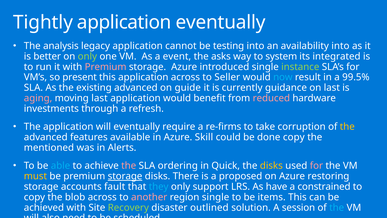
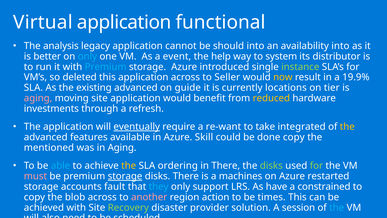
Tightly: Tightly -> Virtual
application eventually: eventually -> functional
testing: testing -> should
only at (87, 56) colour: light green -> light blue
asks: asks -> help
integrated: integrated -> distributor
Premium at (106, 67) colour: pink -> light blue
present: present -> deleted
now colour: light blue -> yellow
99.5%: 99.5% -> 19.9%
guidance: guidance -> locations
on last: last -> tier
moving last: last -> site
reduced colour: pink -> yellow
eventually at (137, 127) underline: none -> present
re-firms: re-firms -> re-want
corruption: corruption -> integrated
in Alerts: Alerts -> Aging
the at (129, 165) colour: pink -> yellow
in Quick: Quick -> There
disks at (271, 165) colour: yellow -> light green
for at (316, 165) colour: pink -> light green
must colour: yellow -> pink
proposed: proposed -> machines
restoring: restoring -> restarted
region single: single -> action
items: items -> times
outlined: outlined -> provider
